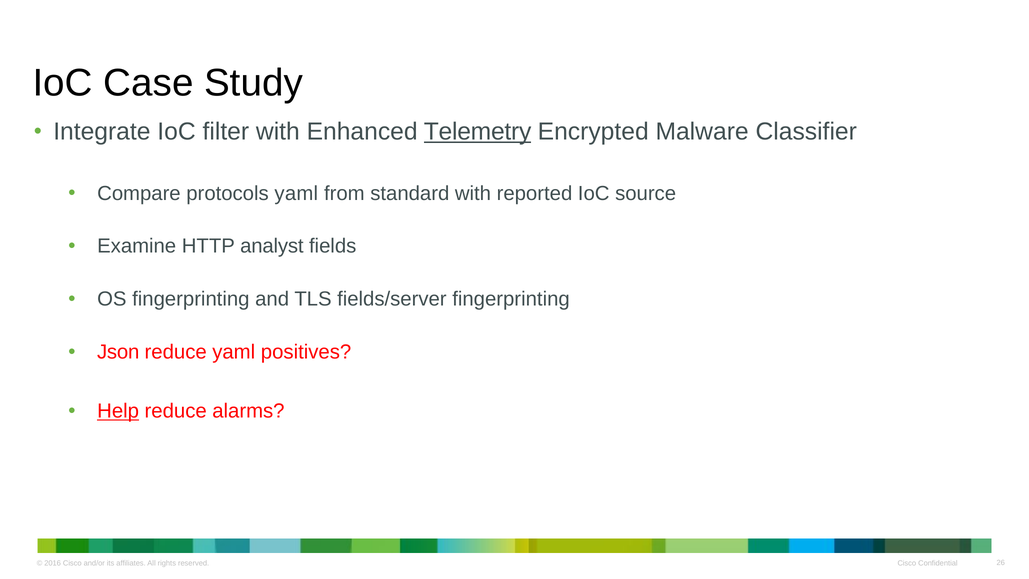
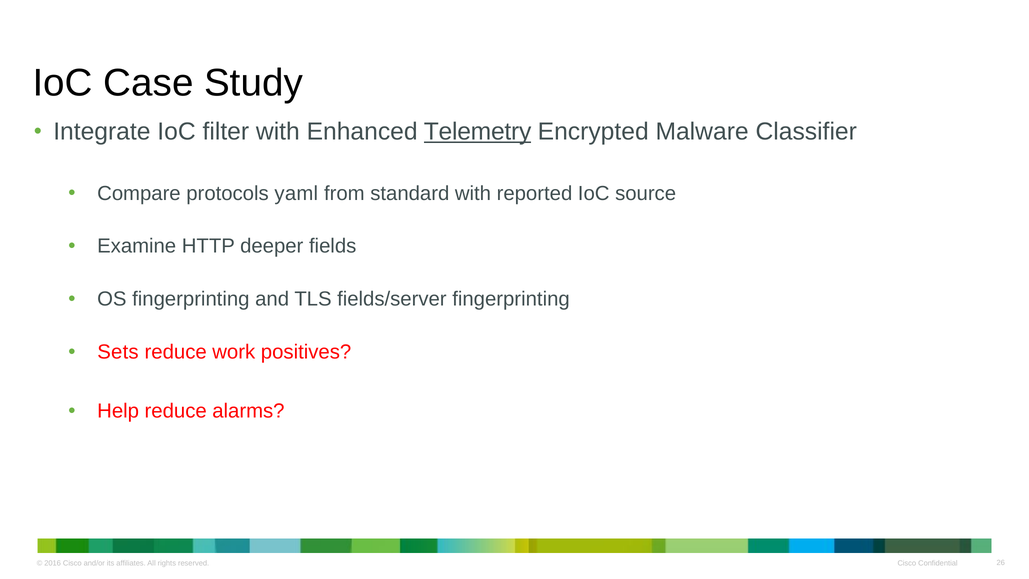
analyst: analyst -> deeper
Json: Json -> Sets
reduce yaml: yaml -> work
Help underline: present -> none
